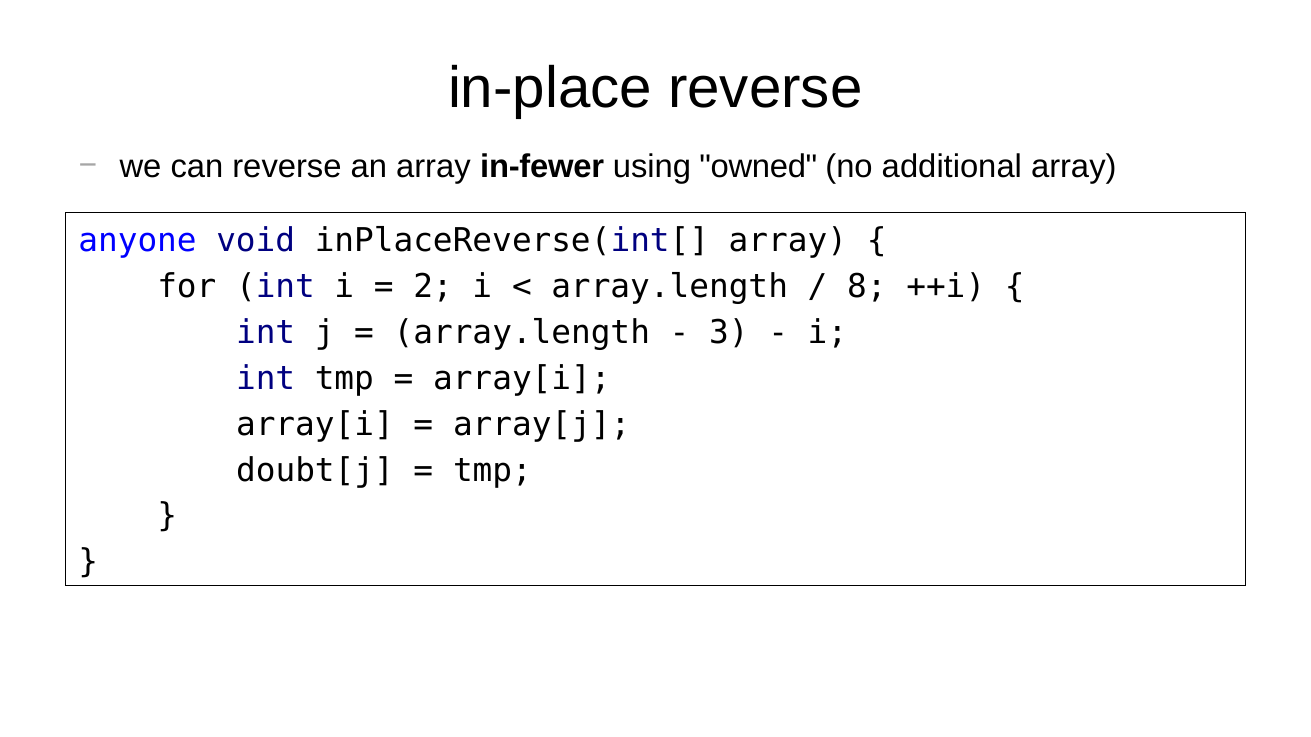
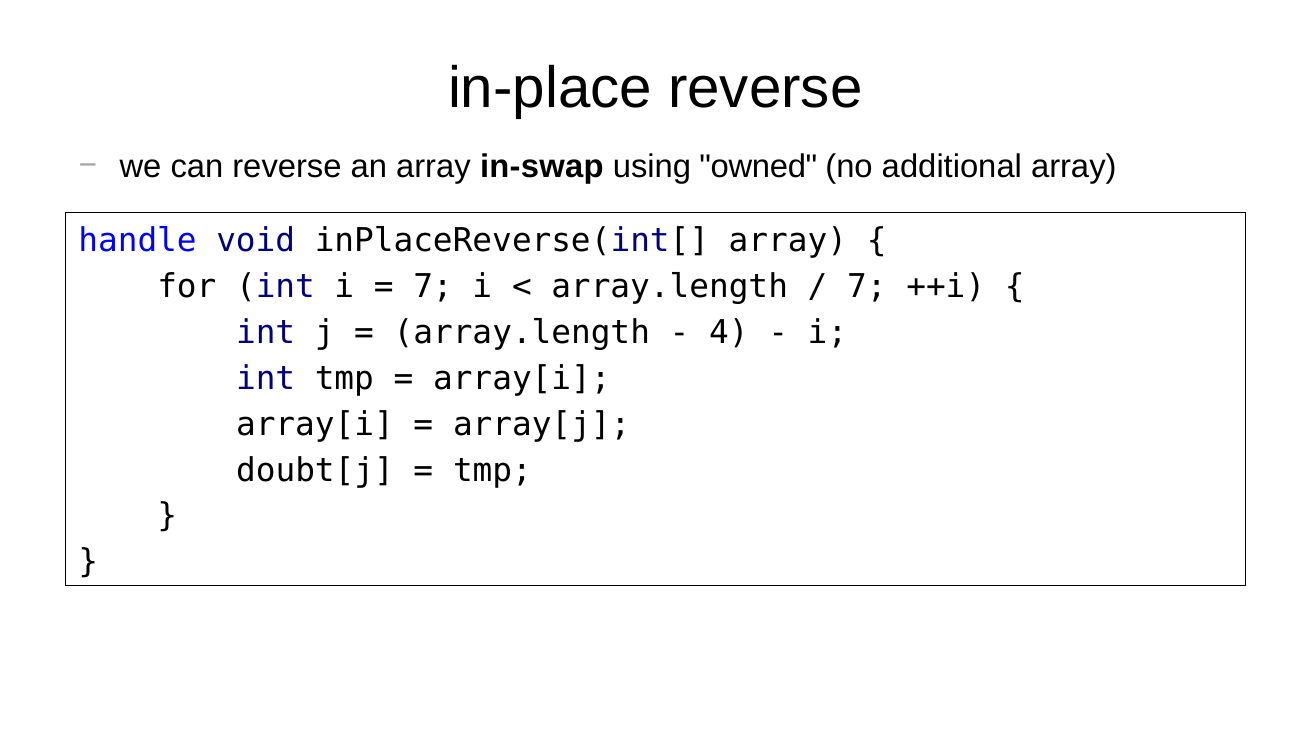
in-fewer: in-fewer -> in-swap
anyone: anyone -> handle
2 at (433, 287): 2 -> 7
8 at (867, 287): 8 -> 7
3: 3 -> 4
